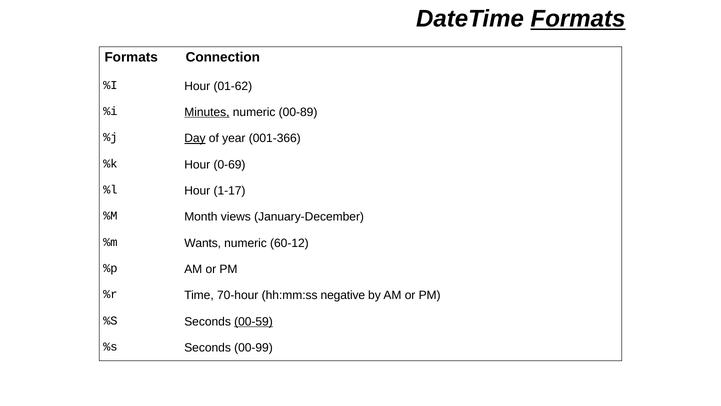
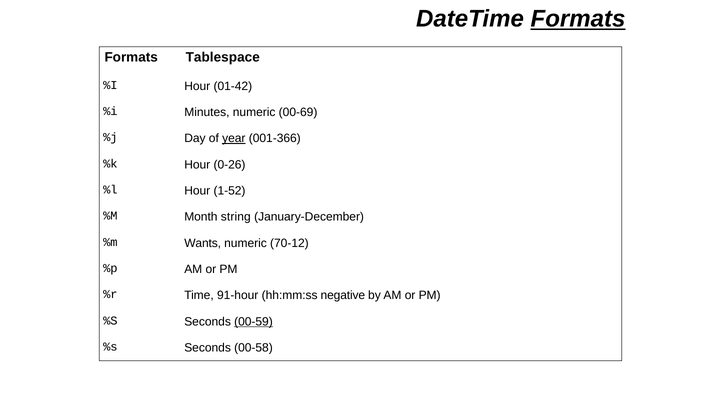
Connection: Connection -> Tablespace
01-62: 01-62 -> 01-42
Minutes underline: present -> none
00-89: 00-89 -> 00-69
Day underline: present -> none
year underline: none -> present
0-69: 0-69 -> 0-26
1-17: 1-17 -> 1-52
views: views -> string
60-12: 60-12 -> 70-12
70-hour: 70-hour -> 91-hour
00-99: 00-99 -> 00-58
